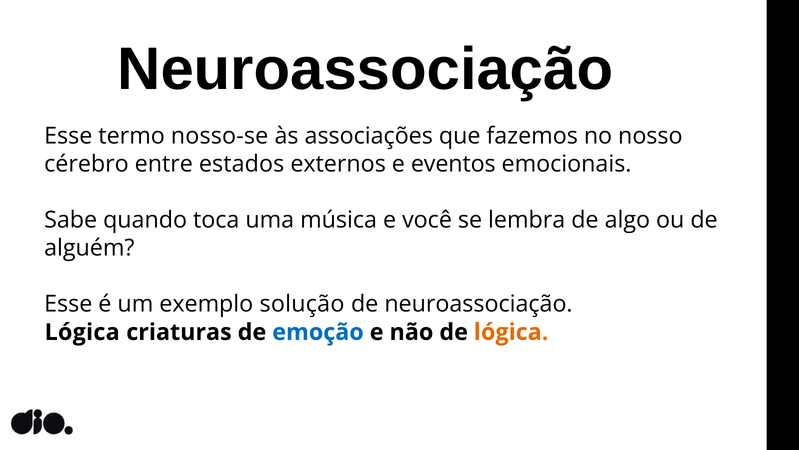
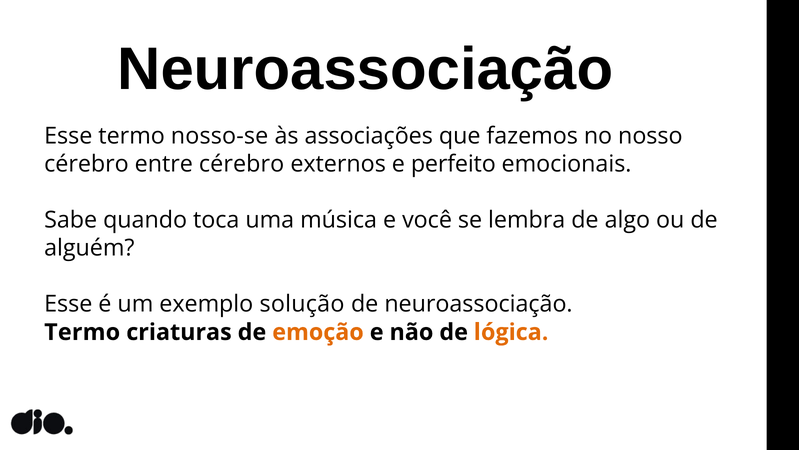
entre estados: estados -> cérebro
eventos: eventos -> perfeito
Lógica at (82, 332): Lógica -> Termo
emoção colour: blue -> orange
